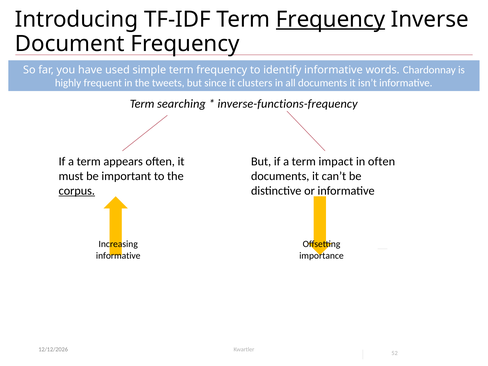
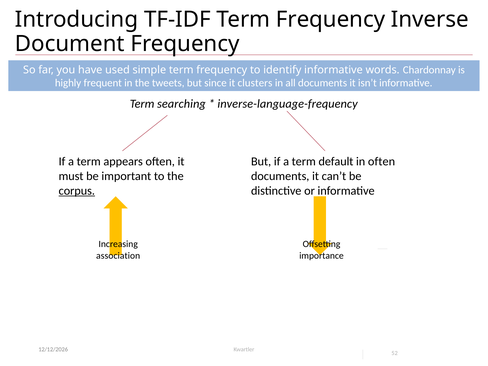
Frequency at (331, 20) underline: present -> none
inverse-functions-frequency: inverse-functions-frequency -> inverse-language-frequency
impact: impact -> default
informative at (118, 256): informative -> association
